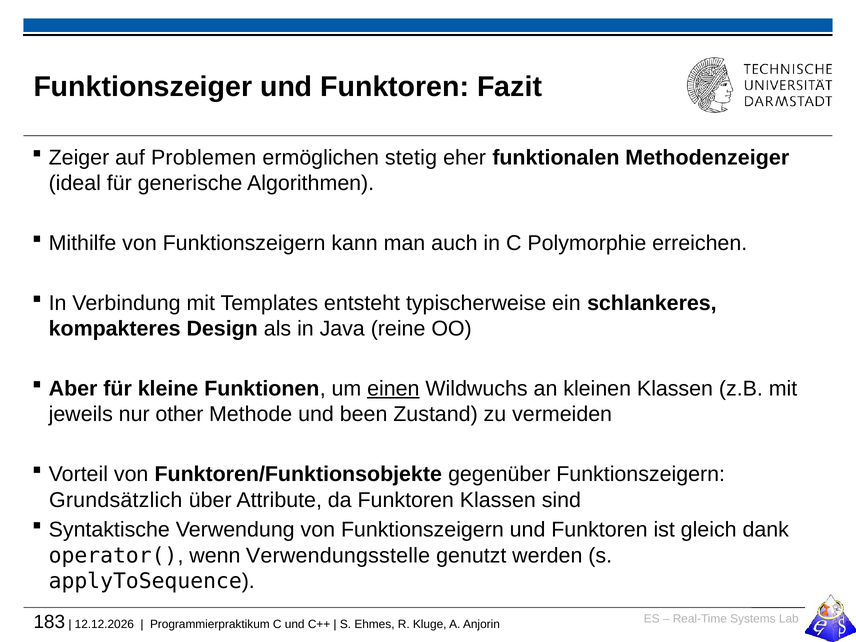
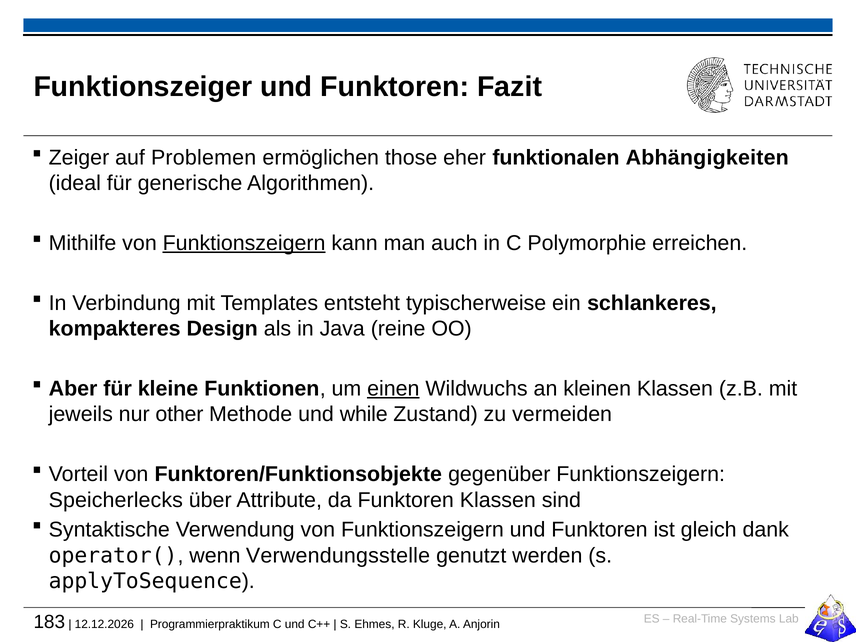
stetig: stetig -> those
Methodenzeiger: Methodenzeiger -> Abhängigkeiten
Funktionszeigern at (244, 243) underline: none -> present
been: been -> while
Grundsätzlich: Grundsätzlich -> Speicherlecks
